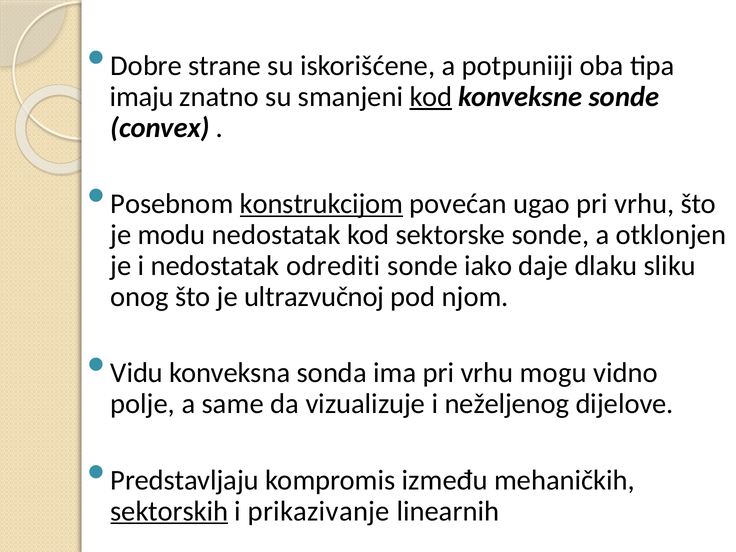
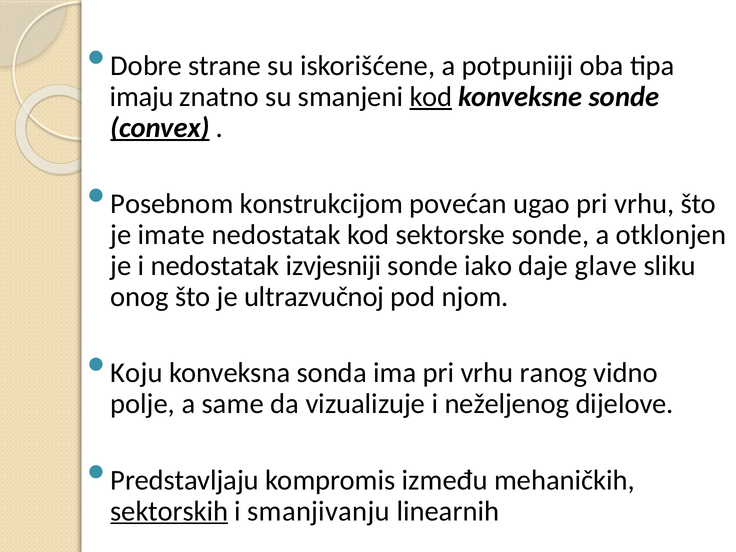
convex underline: none -> present
konstrukcijom underline: present -> none
modu: modu -> imate
odrediti: odrediti -> izvjesniji
dlaku: dlaku -> glave
Vidu: Vidu -> Koju
mogu: mogu -> ranog
prikazivanje: prikazivanje -> smanjivanju
